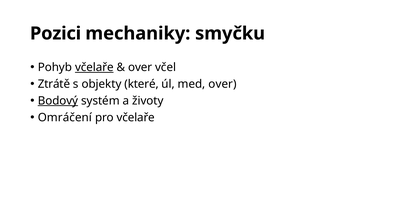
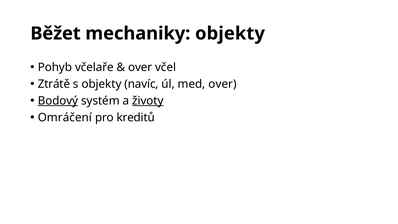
Pozici: Pozici -> Běžet
mechaniky smyčku: smyčku -> objekty
včelaře at (94, 67) underline: present -> none
které: které -> navíc
životy underline: none -> present
pro včelaře: včelaře -> kreditů
